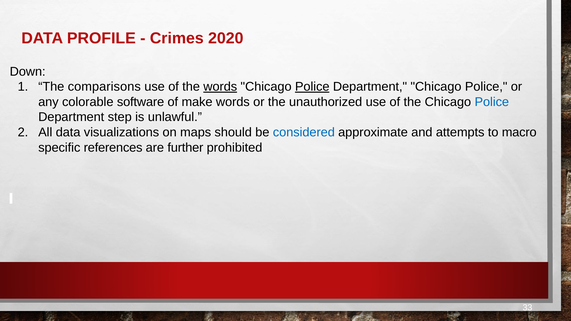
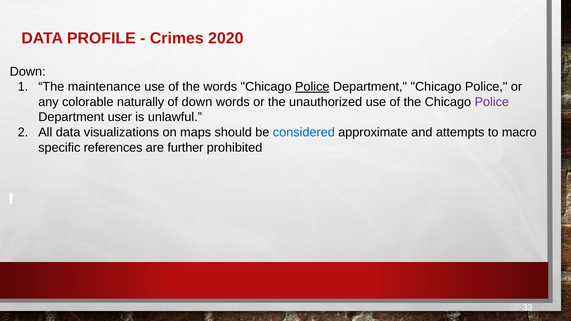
comparisons: comparisons -> maintenance
words at (220, 87) underline: present -> none
software: software -> naturally
of make: make -> down
Police at (492, 102) colour: blue -> purple
step: step -> user
